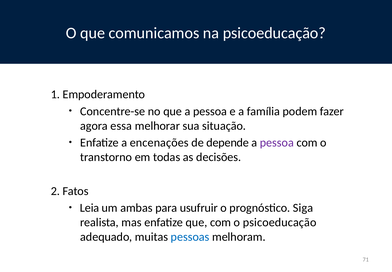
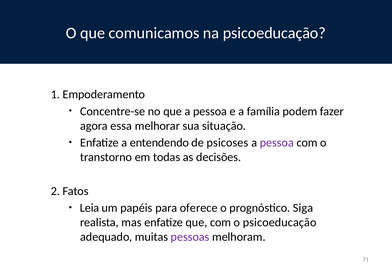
encenações: encenações -> entendendo
depende: depende -> psicoses
ambas: ambas -> papéis
usufruir: usufruir -> oferece
pessoas colour: blue -> purple
